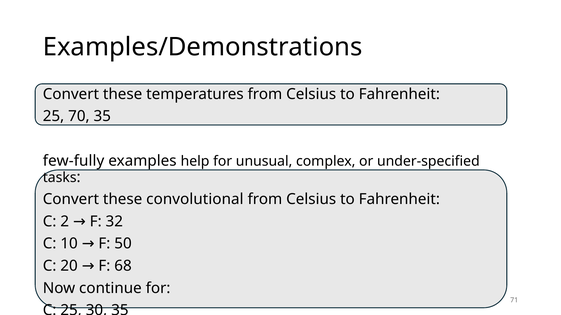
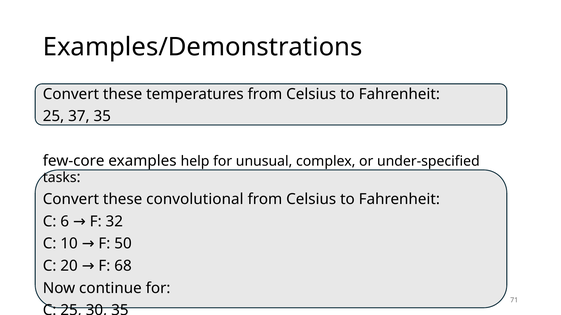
70: 70 -> 37
few-fully: few-fully -> few-core
2: 2 -> 6
